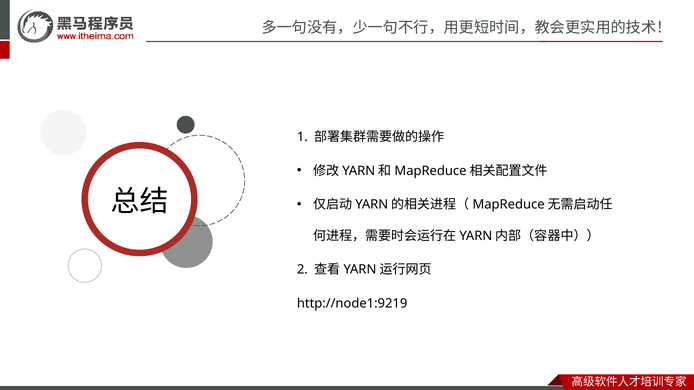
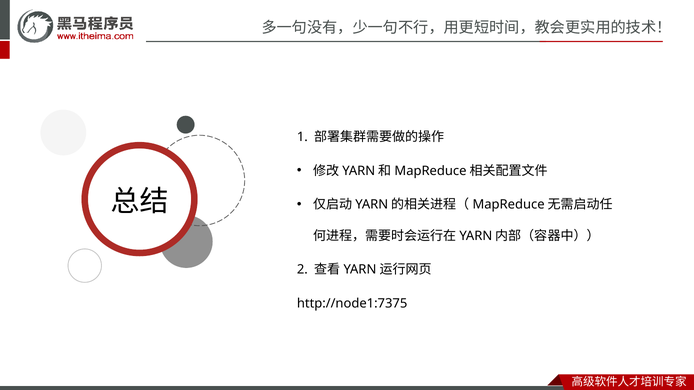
http://node1:9219: http://node1:9219 -> http://node1:7375
